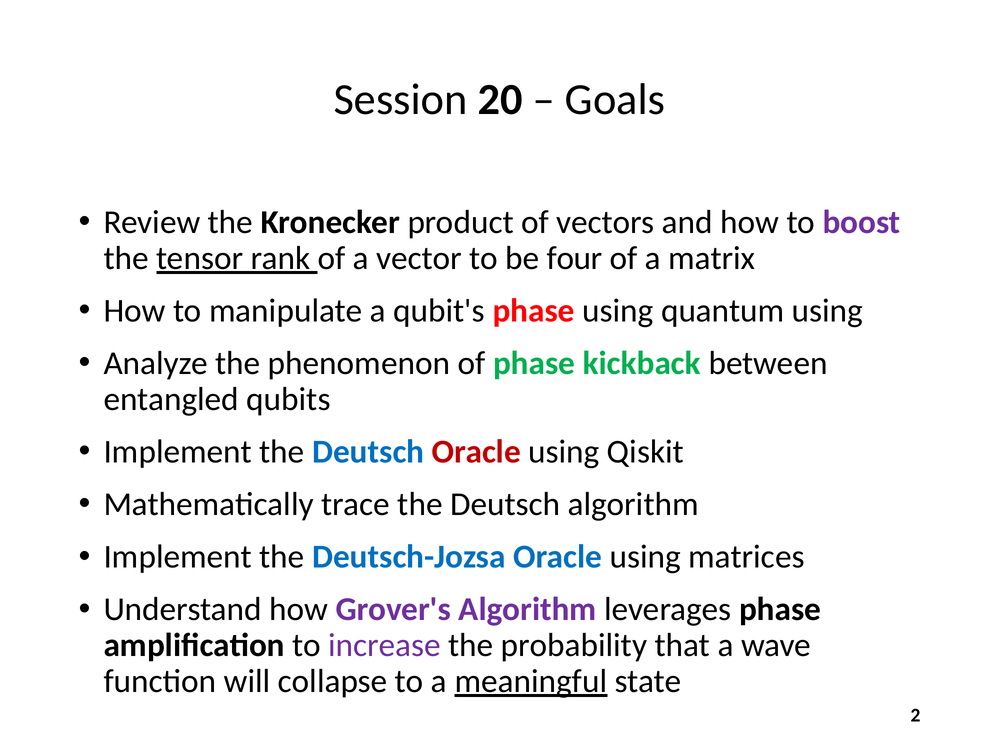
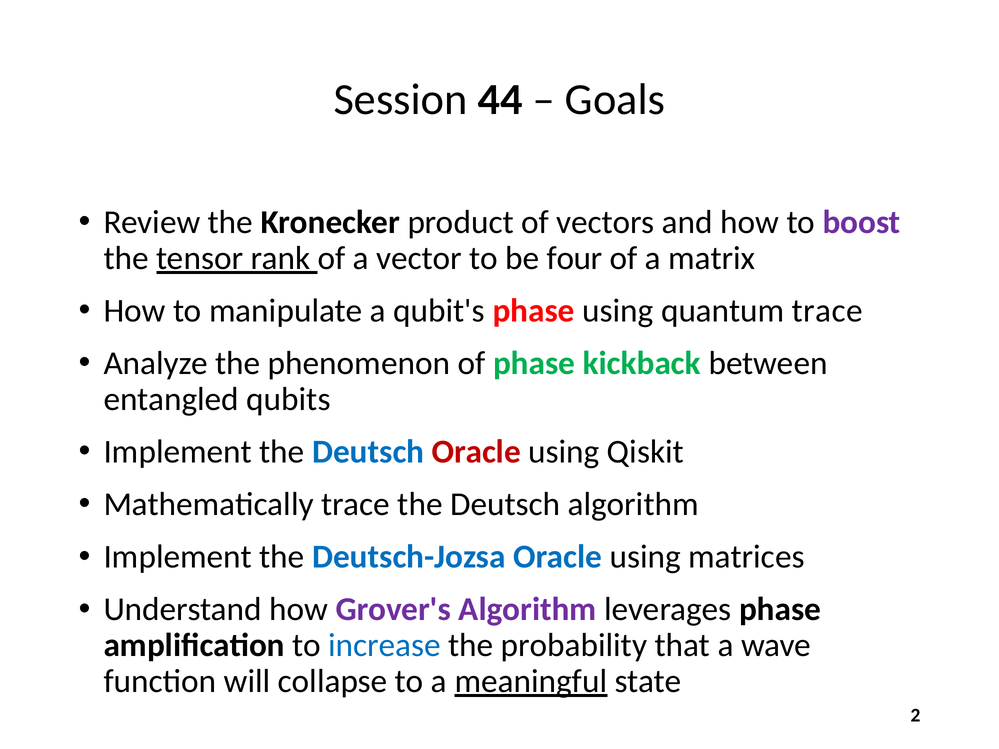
20: 20 -> 44
quantum using: using -> trace
increase colour: purple -> blue
